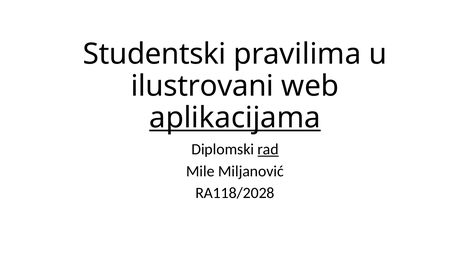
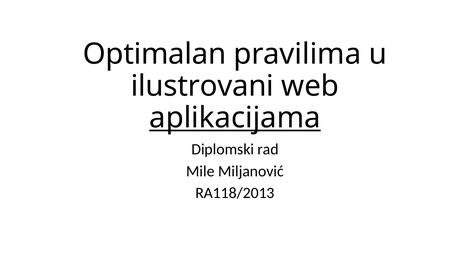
Studentski: Studentski -> Optimalan
rad underline: present -> none
RA118/2028: RA118/2028 -> RA118/2013
